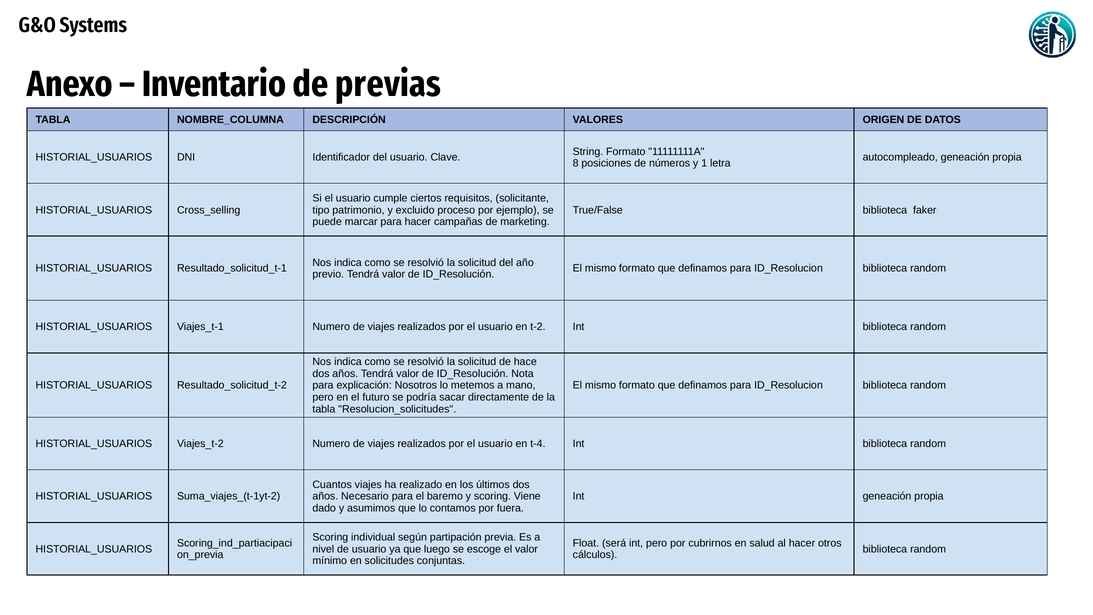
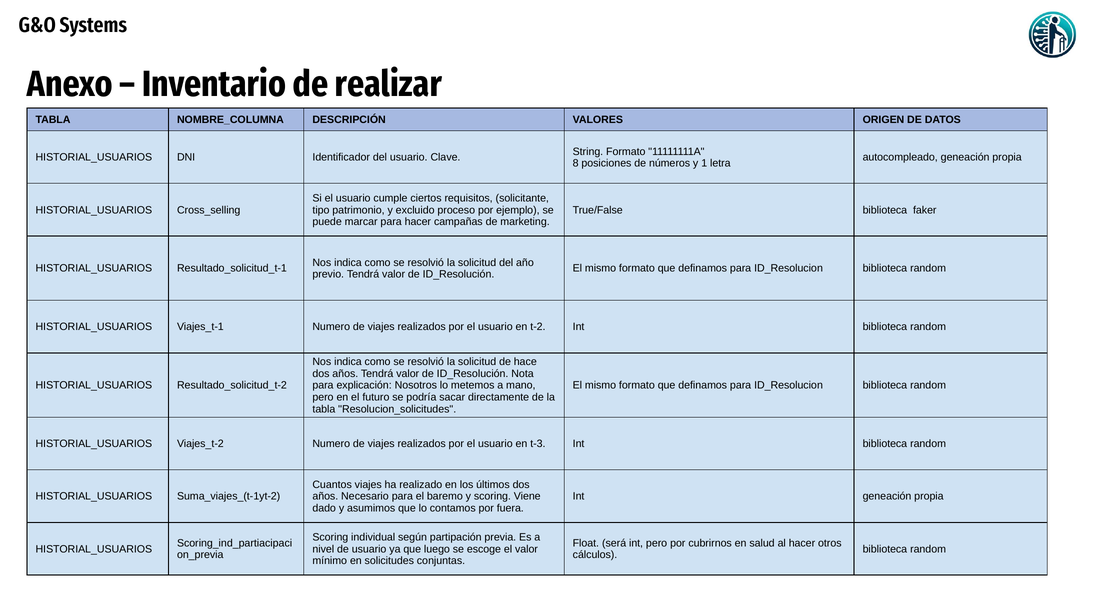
previas: previas -> realizar
t-4: t-4 -> t-3
